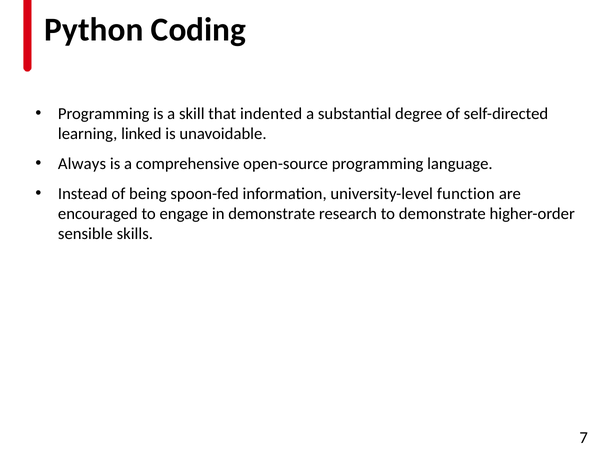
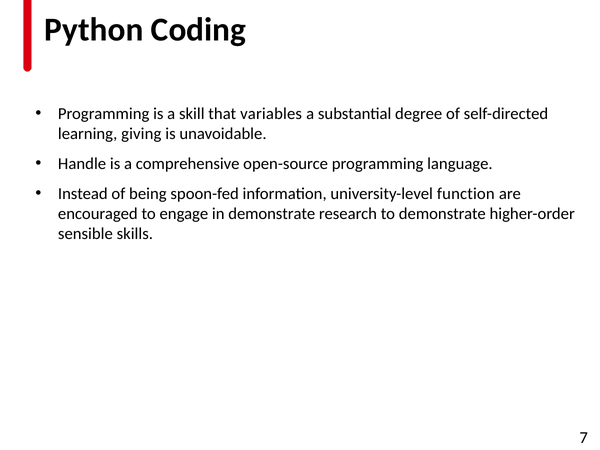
indented: indented -> variables
linked: linked -> giving
Always: Always -> Handle
